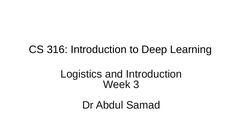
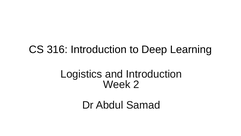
3: 3 -> 2
